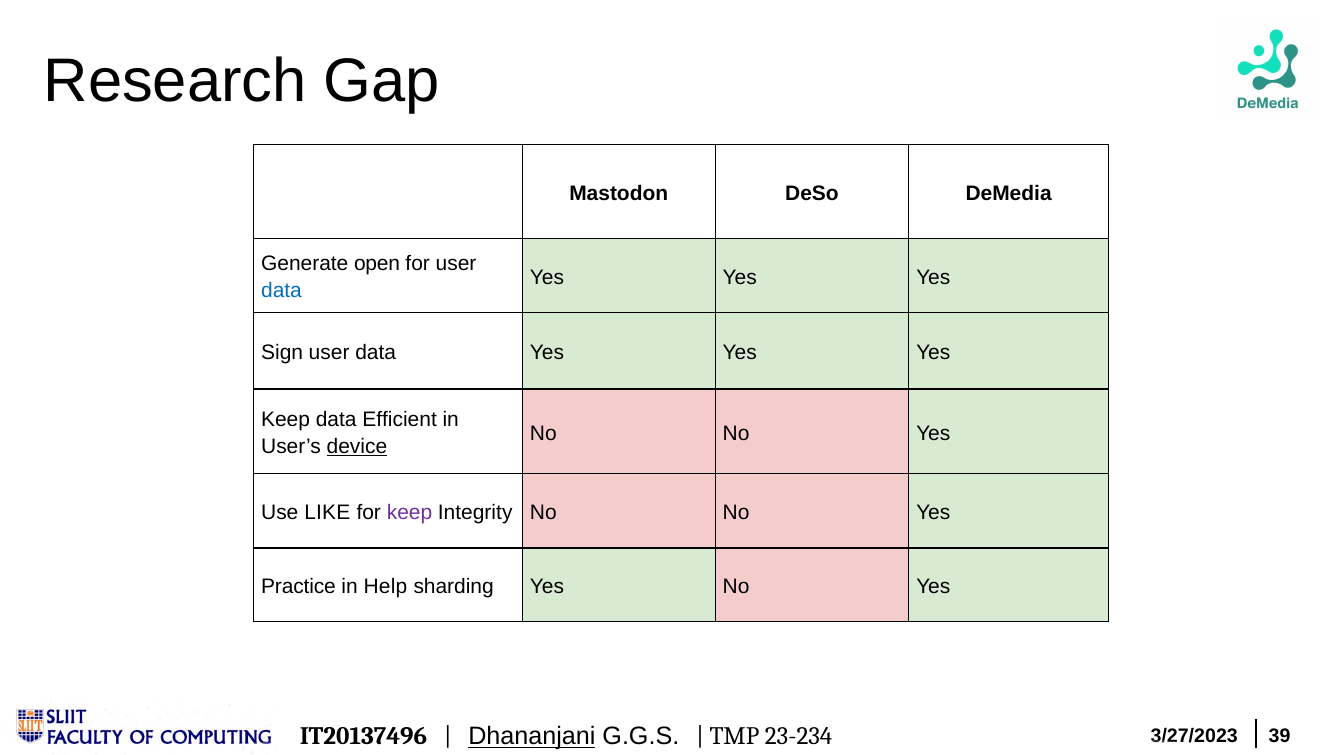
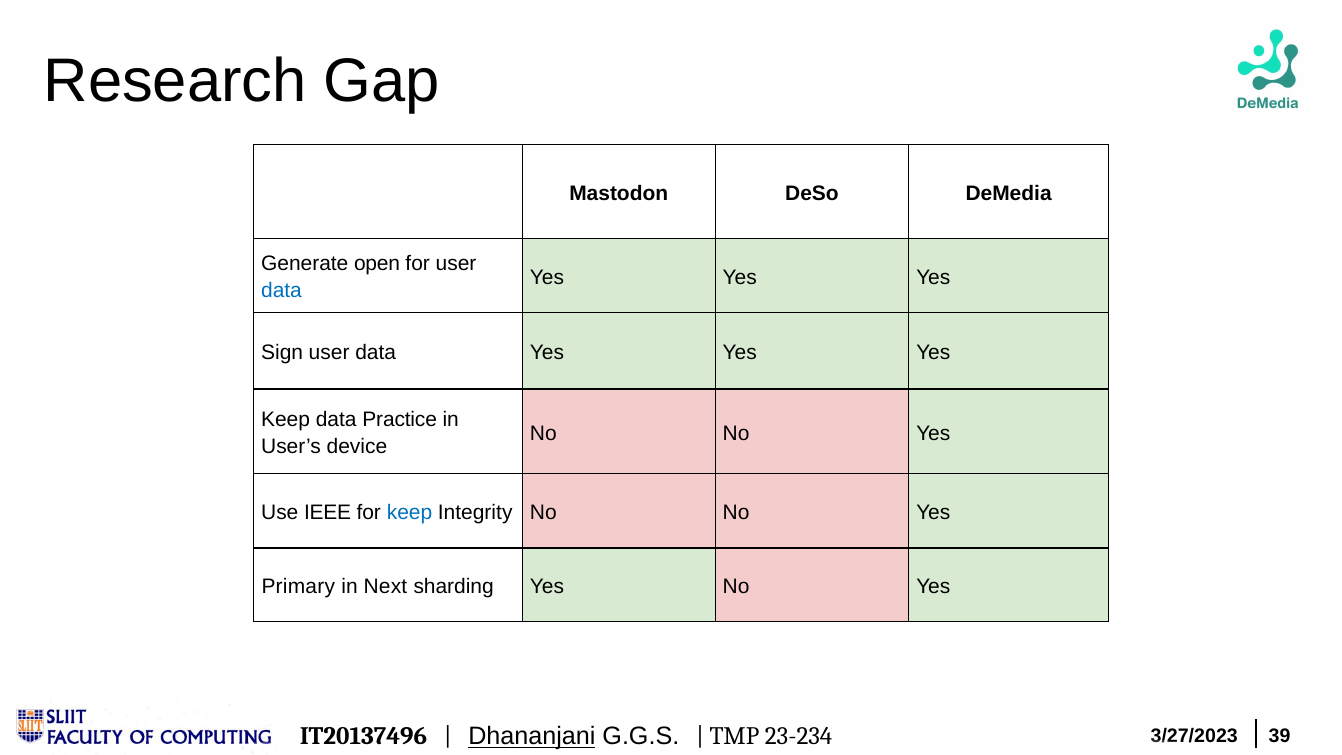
Efficient: Efficient -> Practice
device underline: present -> none
LIKE: LIKE -> IEEE
keep at (409, 513) colour: purple -> blue
Practice: Practice -> Primary
Help: Help -> Next
